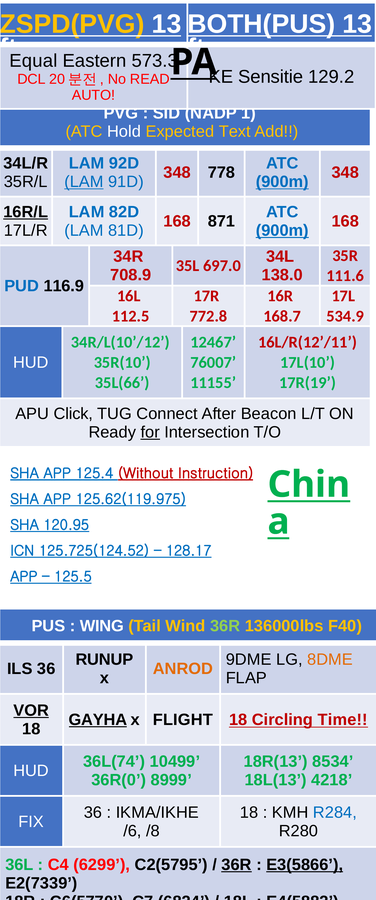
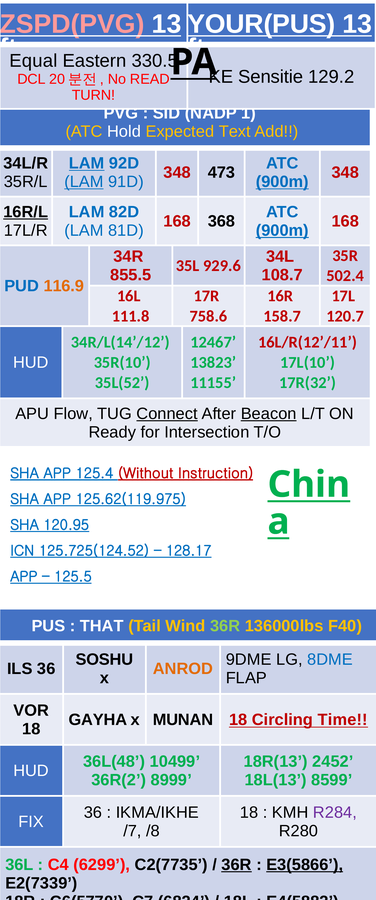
ZSPD(PVG colour: yellow -> pink
BOTH(PUS: BOTH(PUS -> YOUR(PUS
573.3: 573.3 -> 330.5
AUTO: AUTO -> TURN
LAM at (87, 163) underline: none -> present
778: 778 -> 473
871: 871 -> 368
697.0: 697.0 -> 929.6
708.9: 708.9 -> 855.5
138.0: 138.0 -> 108.7
111.6: 111.6 -> 502.4
116.9 colour: black -> orange
112.5: 112.5 -> 111.8
772.8: 772.8 -> 758.6
168.7: 168.7 -> 158.7
534.9: 534.9 -> 120.7
34R/L(10’/12: 34R/L(10’/12 -> 34R/L(14’/12
76007: 76007 -> 13823
35L(66: 35L(66 -> 35L(52
17R(19: 17R(19 -> 17R(32
Click: Click -> Flow
Connect underline: none -> present
Beacon underline: none -> present
for underline: present -> none
WING: WING -> THAT
RUNUP: RUNUP -> SOSHU
8DME colour: orange -> blue
VOR underline: present -> none
GAYHA underline: present -> none
FLIGHT: FLIGHT -> MUNAN
36L(74: 36L(74 -> 36L(48
8534: 8534 -> 2452
36R(0: 36R(0 -> 36R(2
4218: 4218 -> 8599
R284 colour: blue -> purple
/6: /6 -> /7
C2(5795: C2(5795 -> C2(7735
